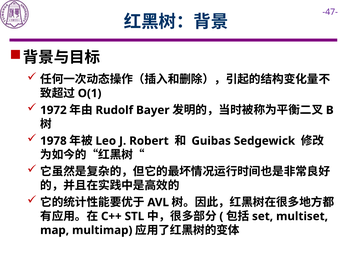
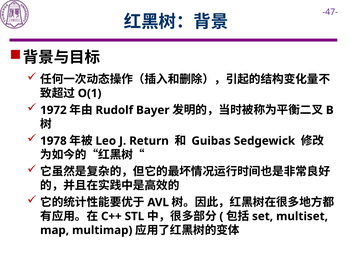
Robert: Robert -> Return
